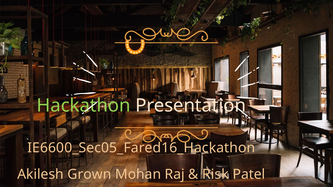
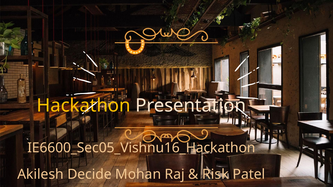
Hackathon colour: light green -> yellow
IE6600_Sec05_Fared16_Hackathon: IE6600_Sec05_Fared16_Hackathon -> IE6600_Sec05_Vishnu16_Hackathon
Grown: Grown -> Decide
